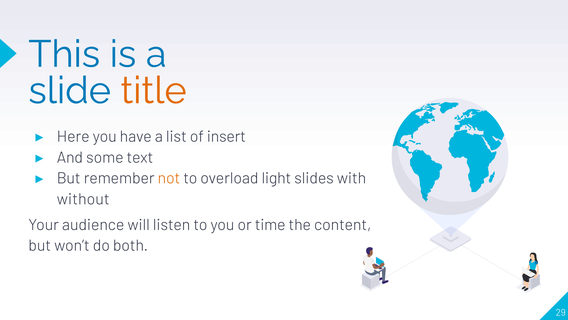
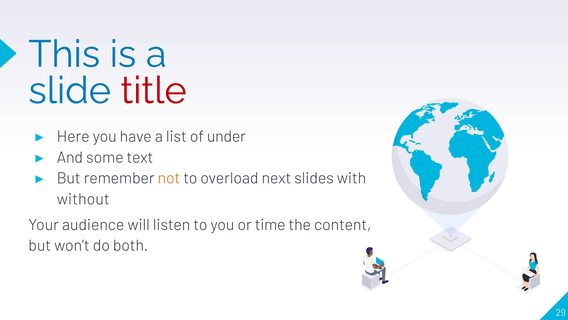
title colour: orange -> red
insert: insert -> under
light: light -> next
